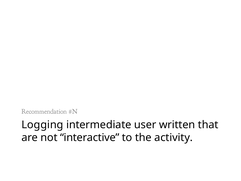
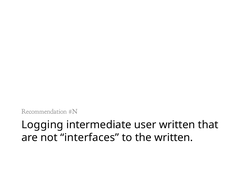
interactive: interactive -> interfaces
the activity: activity -> written
